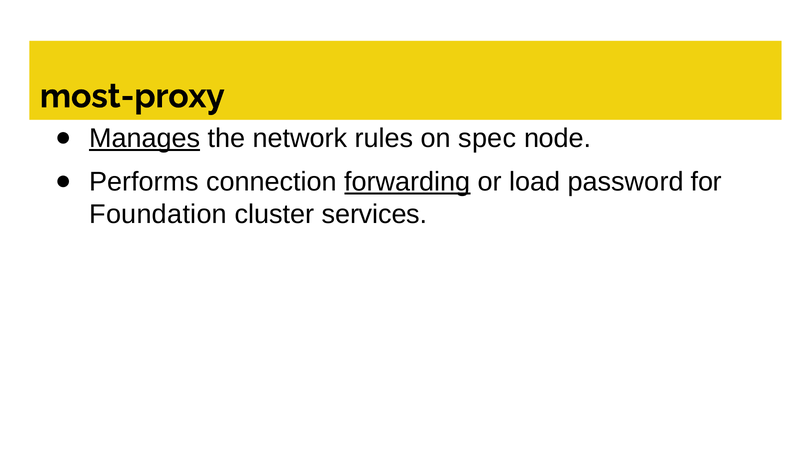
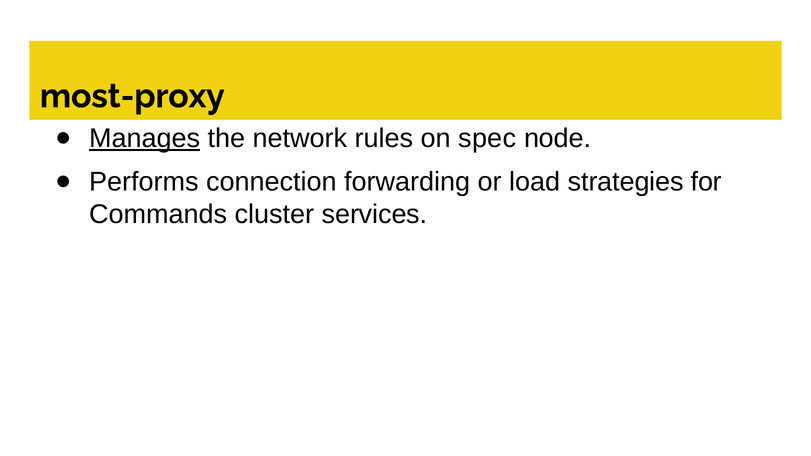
forwarding underline: present -> none
password: password -> strategies
Foundation: Foundation -> Commands
